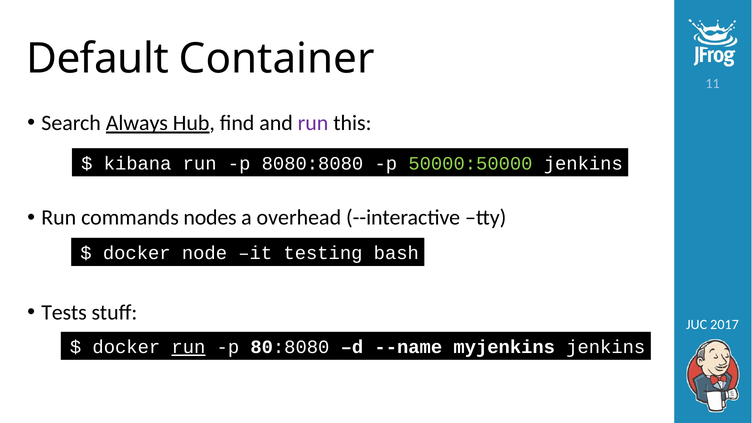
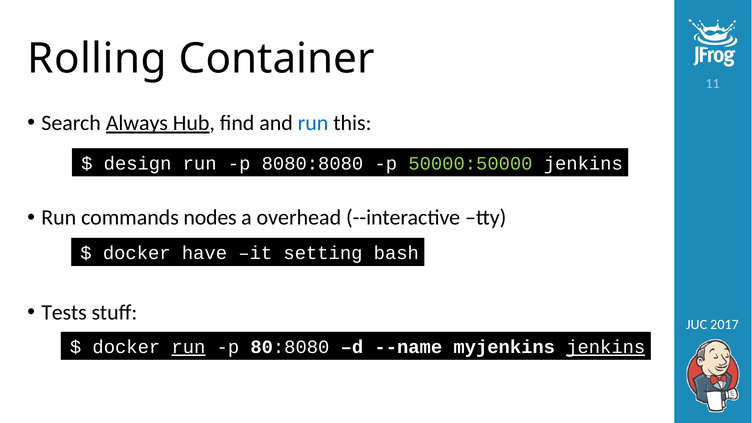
Default: Default -> Rolling
run at (313, 123) colour: purple -> blue
kibana: kibana -> design
node: node -> have
testing: testing -> setting
jenkins at (606, 347) underline: none -> present
